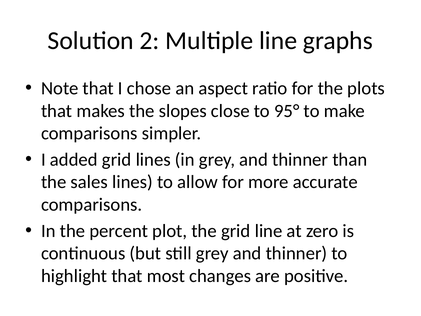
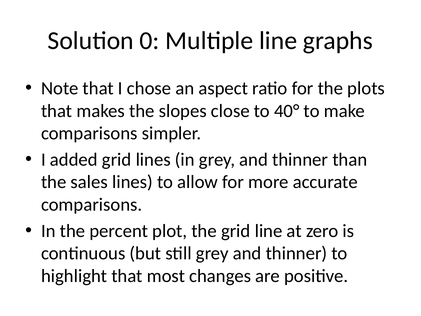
2: 2 -> 0
95°: 95° -> 40°
